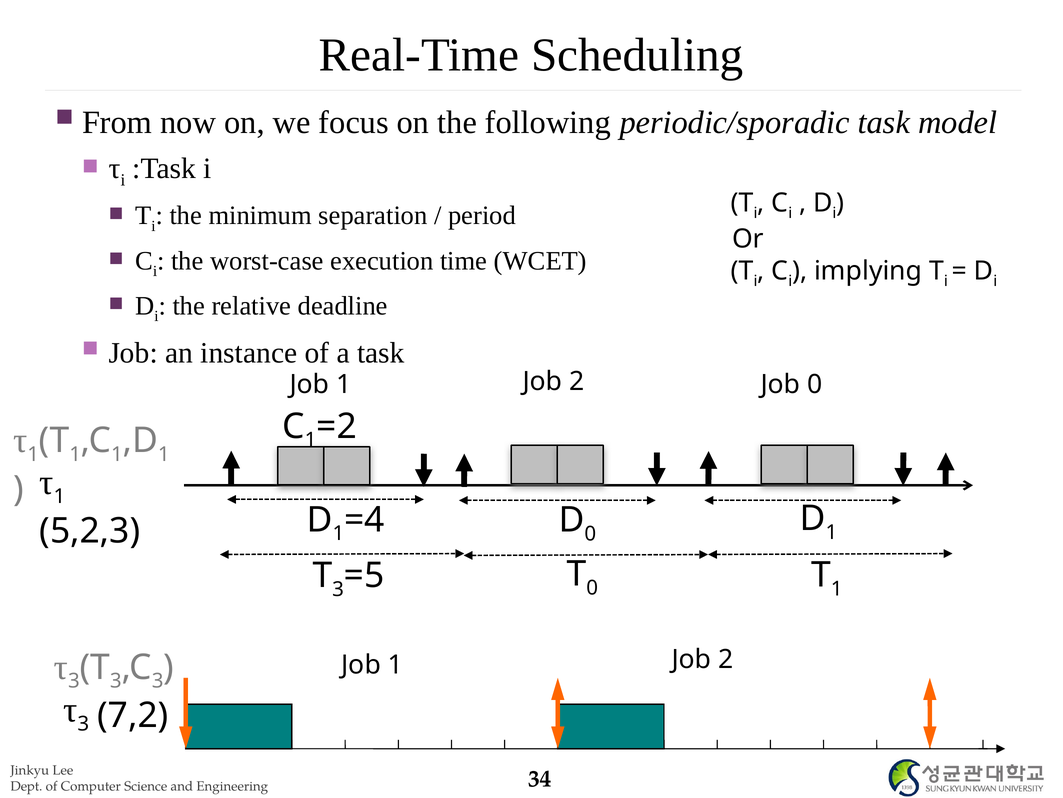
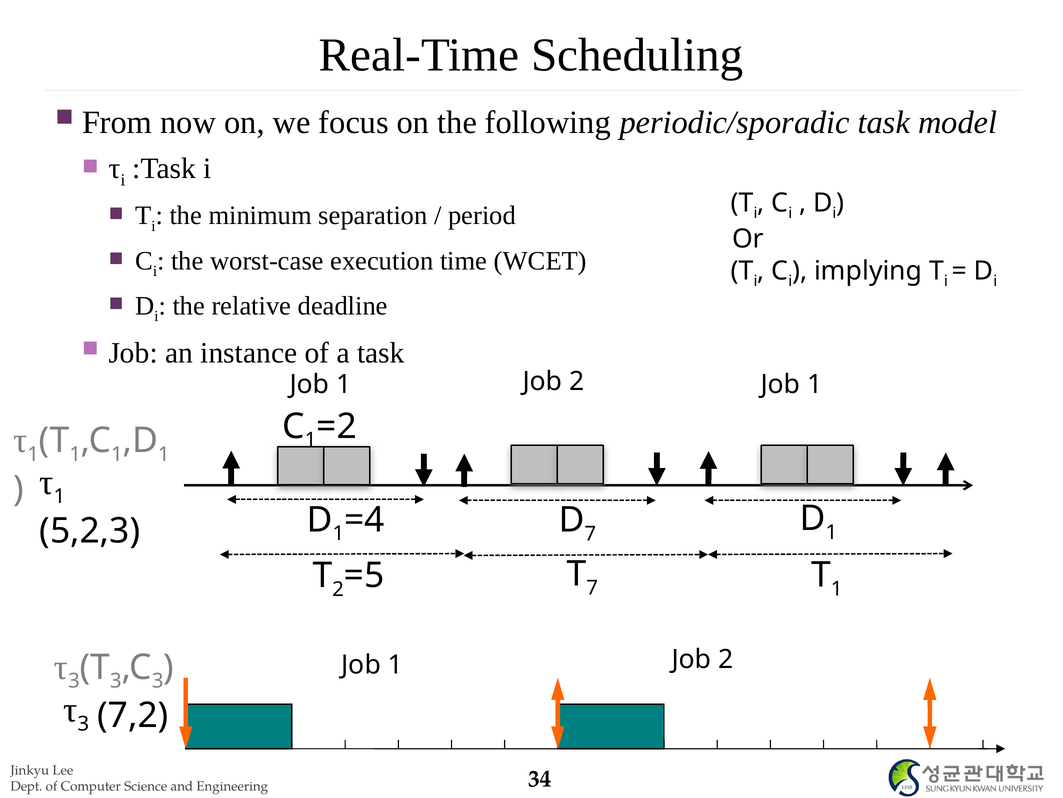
2 Job 0: 0 -> 1
0 at (590, 533): 0 -> 7
0 at (592, 587): 0 -> 7
3 at (338, 589): 3 -> 2
